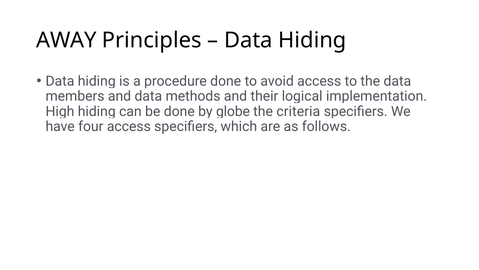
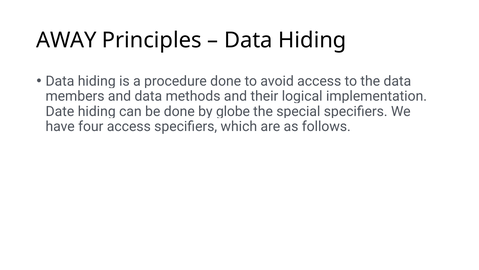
High: High -> Date
criteria: criteria -> special
